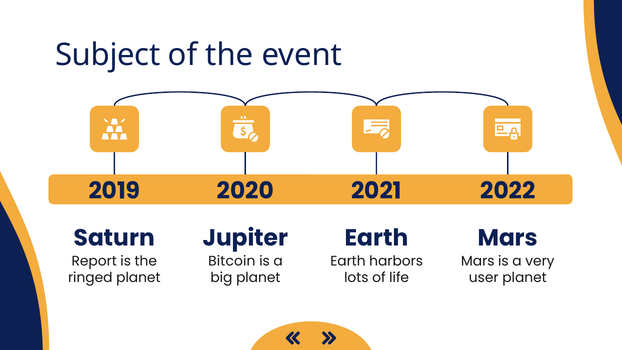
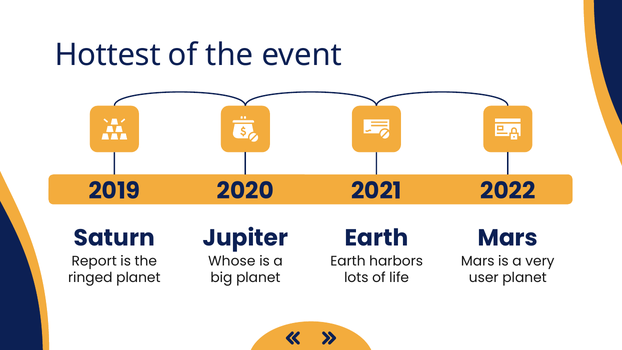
Subject: Subject -> Hottest
Bitcoin: Bitcoin -> Whose
